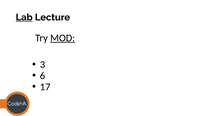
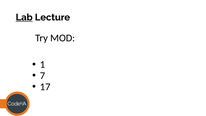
MOD underline: present -> none
3: 3 -> 1
6: 6 -> 7
